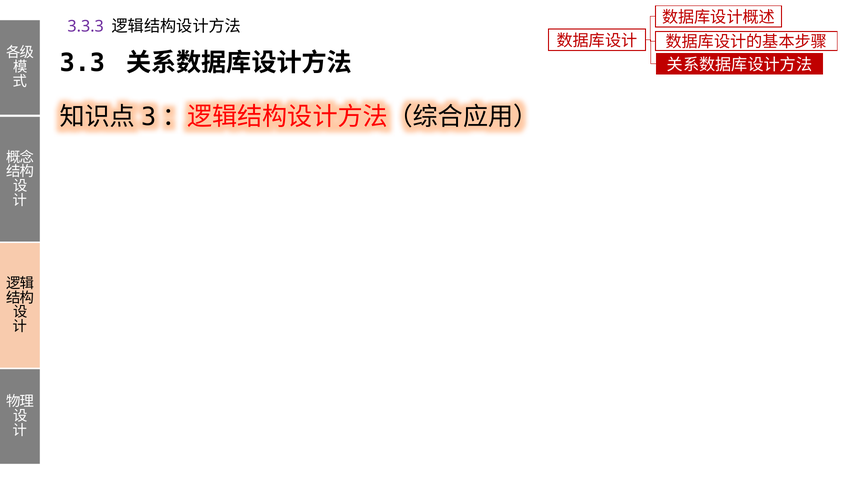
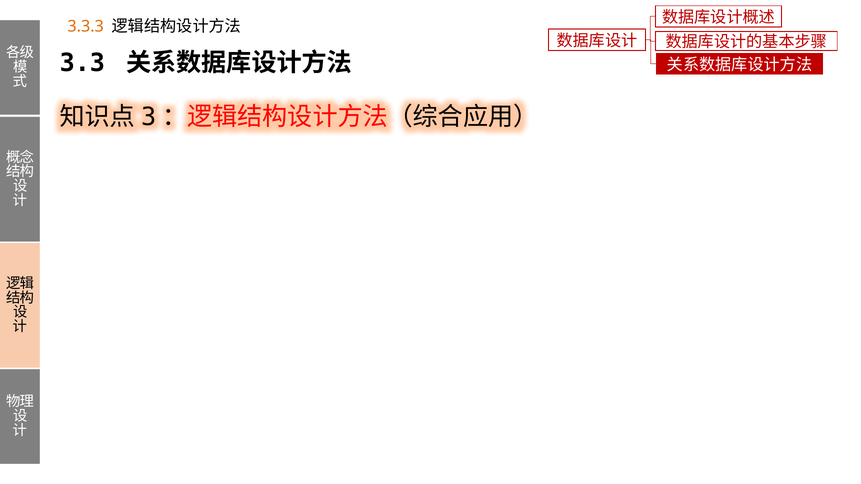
3.3.3 colour: purple -> orange
